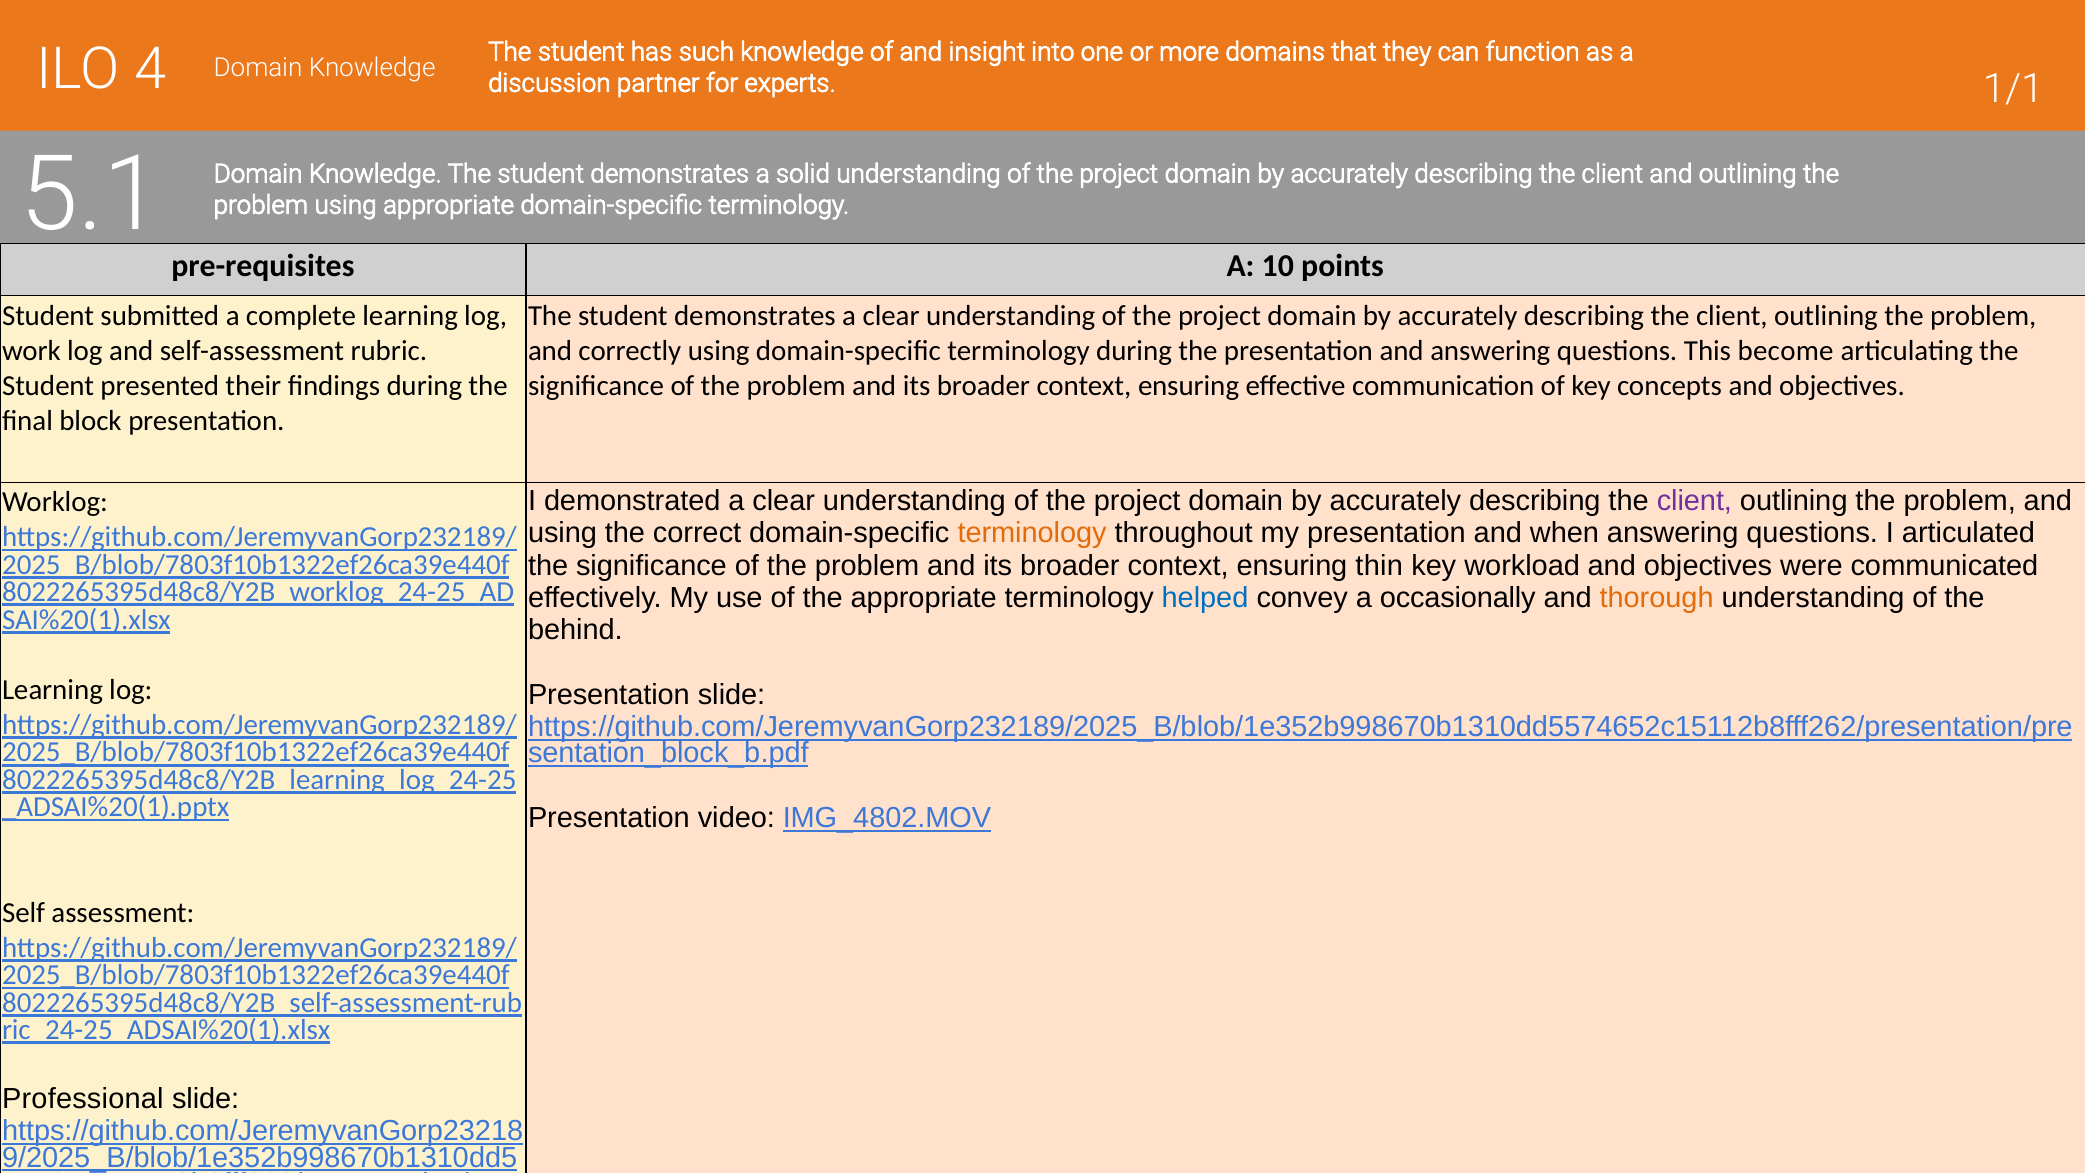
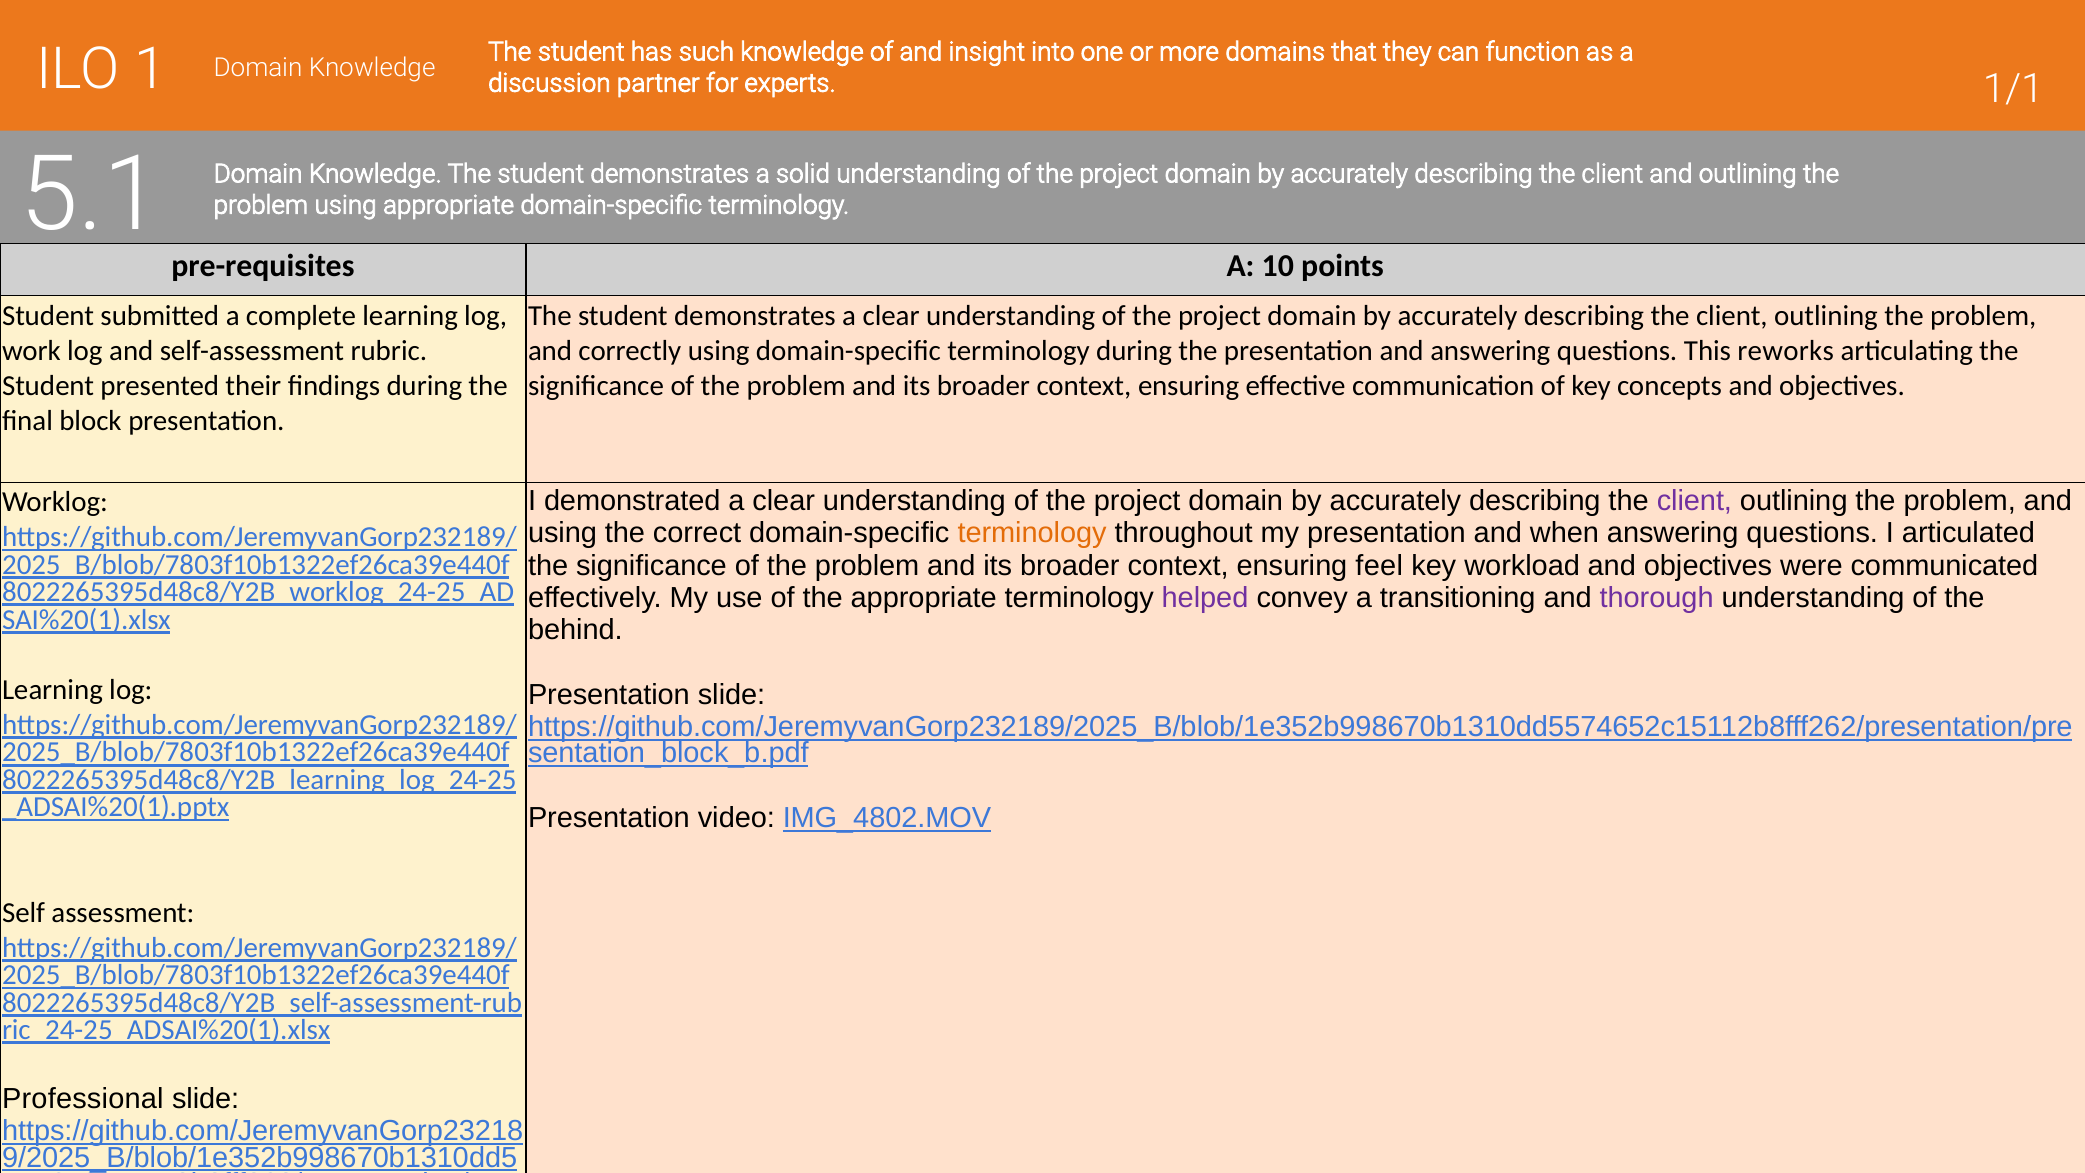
4: 4 -> 1
become: become -> reworks
thin: thin -> feel
helped colour: blue -> purple
occasionally: occasionally -> transitioning
thorough colour: orange -> purple
